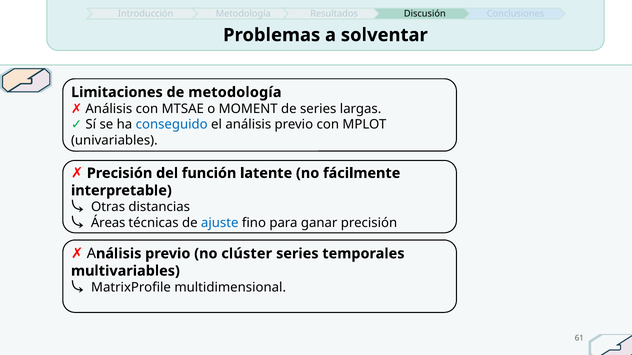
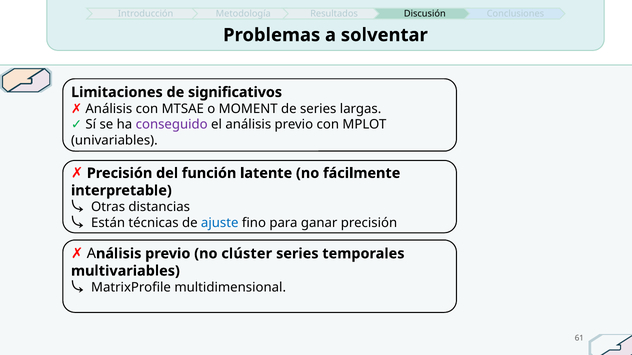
de metodología: metodología -> significativos
conseguido colour: blue -> purple
Áreas: Áreas -> Están
